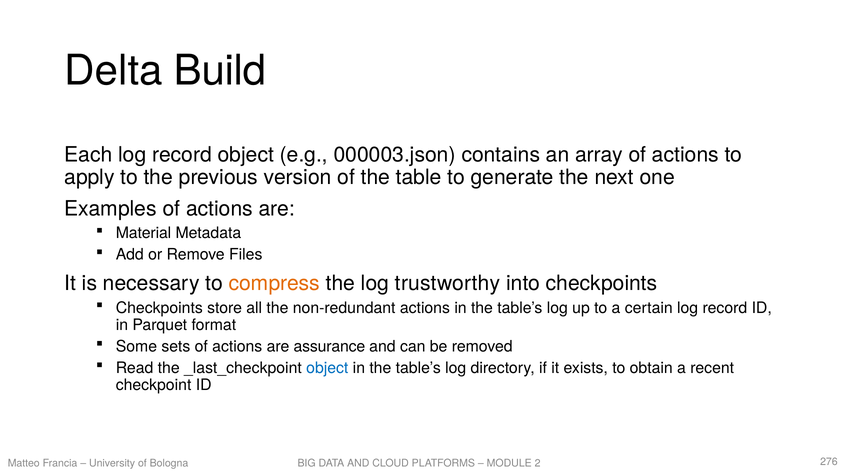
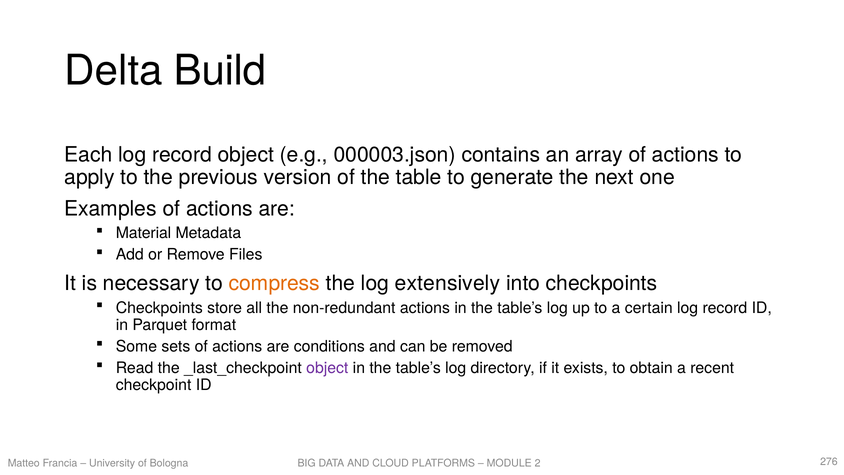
trustworthy: trustworthy -> extensively
assurance: assurance -> conditions
object at (327, 368) colour: blue -> purple
